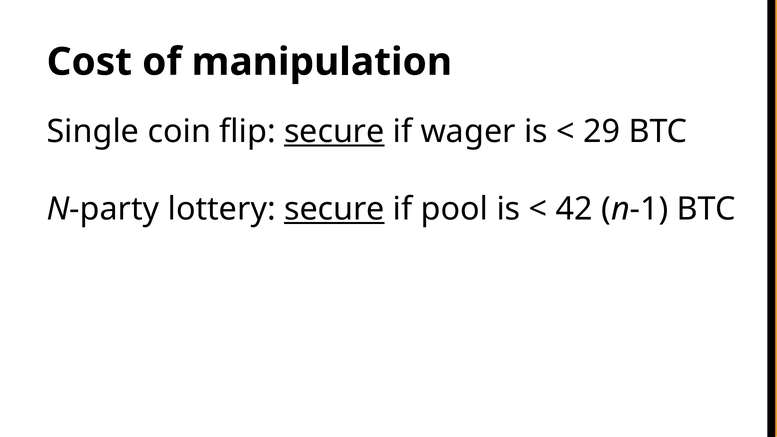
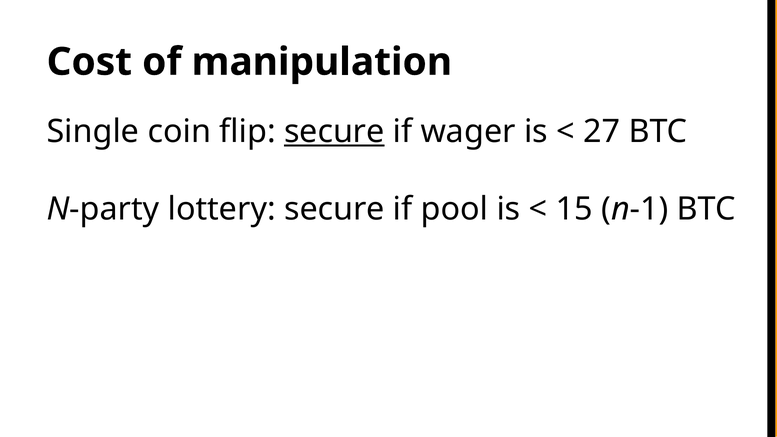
29: 29 -> 27
secure at (334, 209) underline: present -> none
42: 42 -> 15
